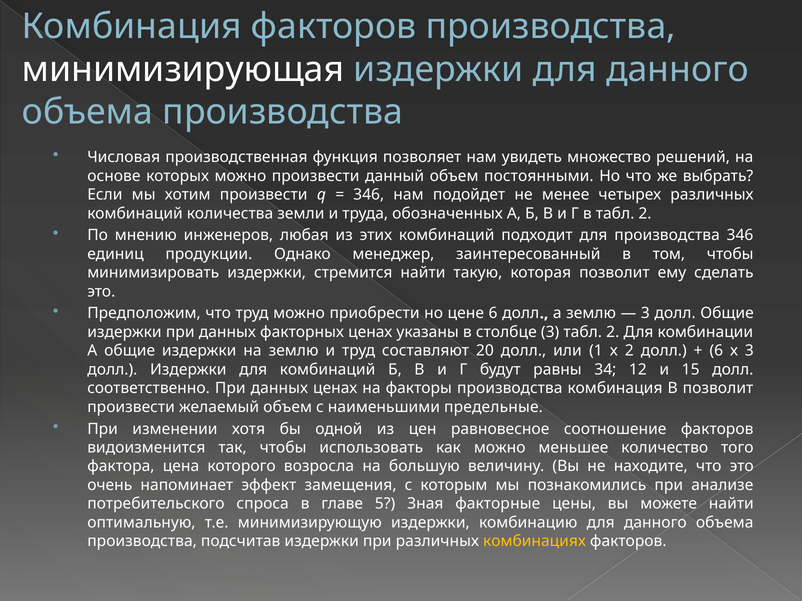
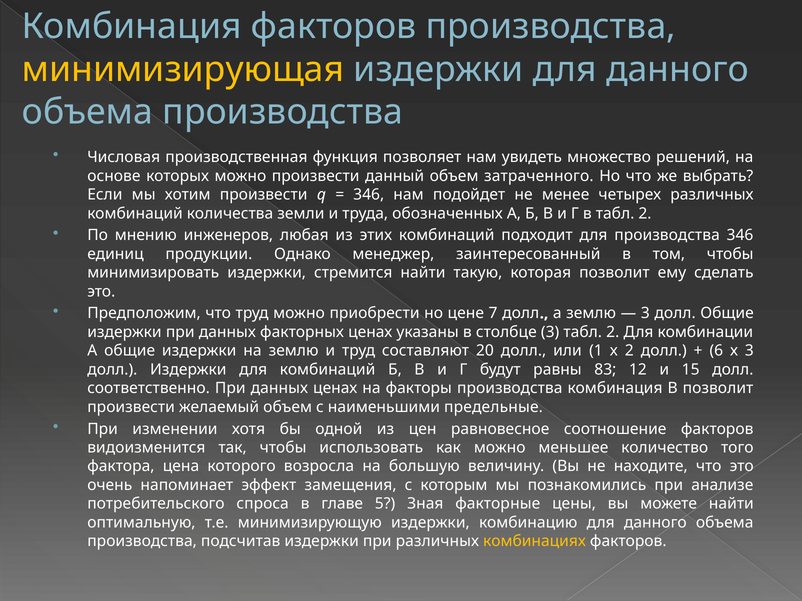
минимизирующая colour: white -> yellow
постоянными: постоянными -> затраченного
цене 6: 6 -> 7
34: 34 -> 83
